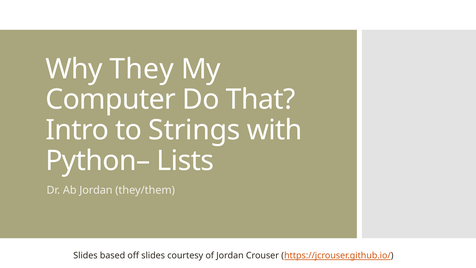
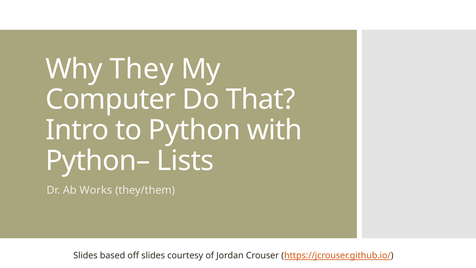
Strings: Strings -> Python
Ab Jordan: Jordan -> Works
